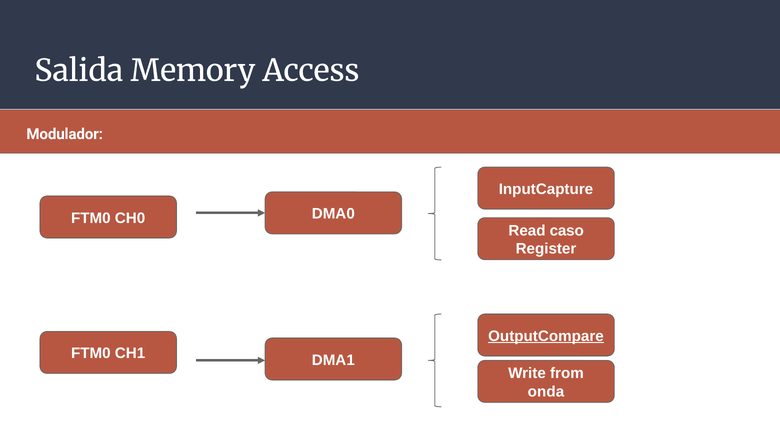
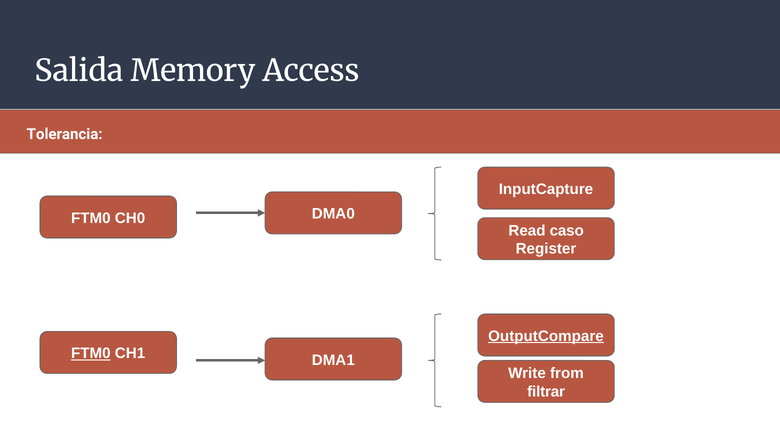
Modulador: Modulador -> Tolerancia
FTM0 at (91, 353) underline: none -> present
onda: onda -> filtrar
